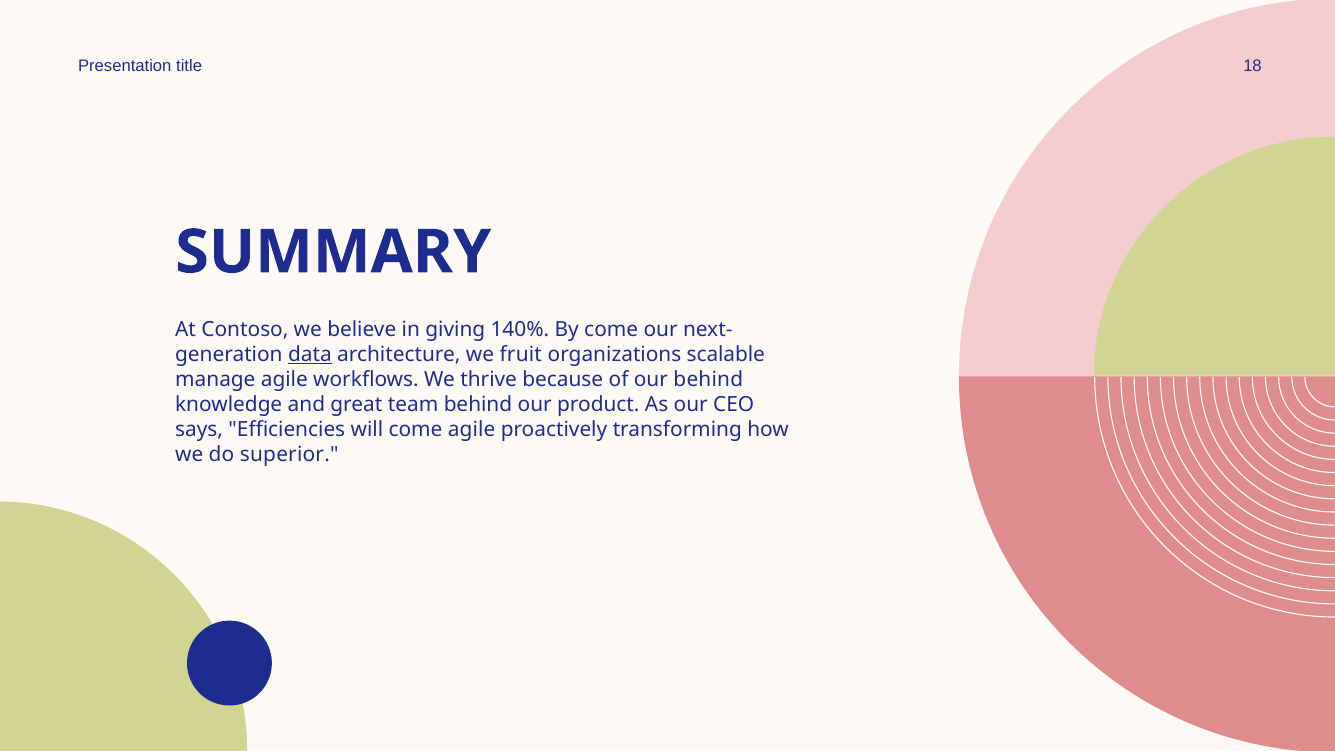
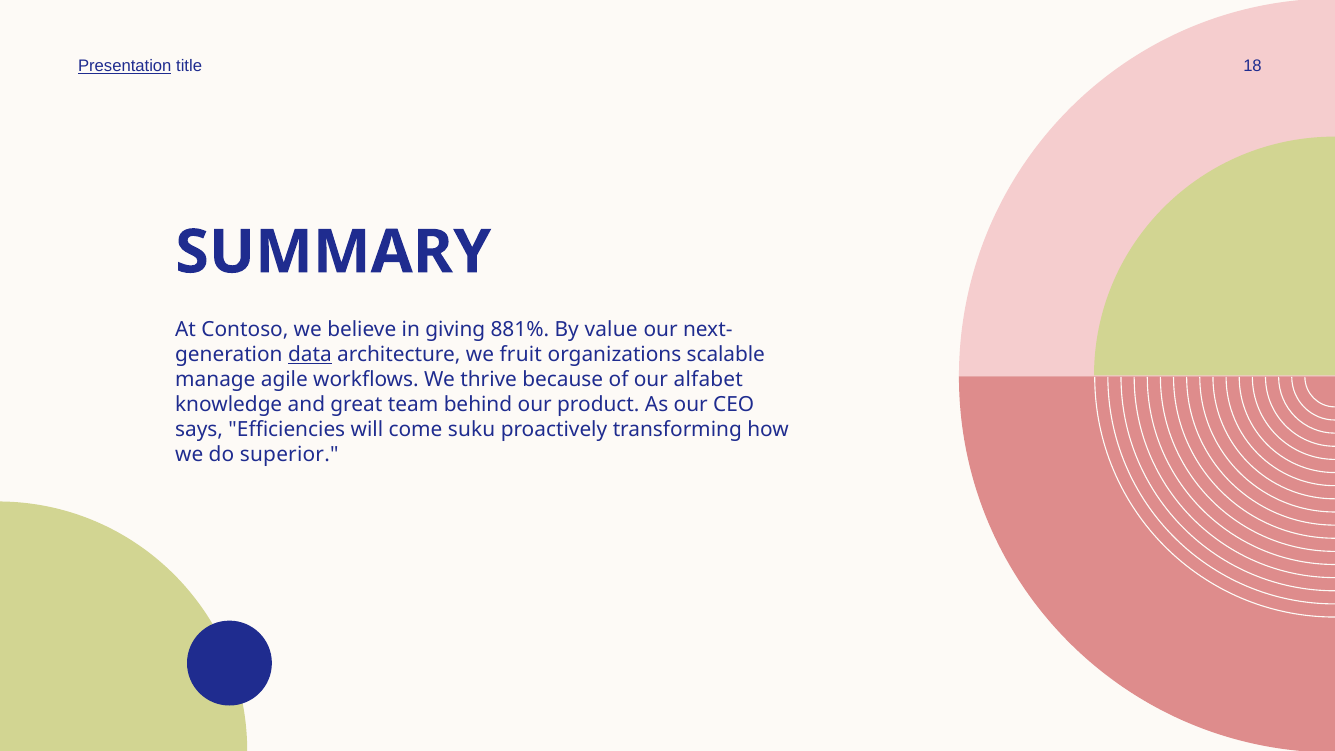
Presentation underline: none -> present
140%: 140% -> 881%
By come: come -> value
our behind: behind -> alfabet
come agile: agile -> suku
